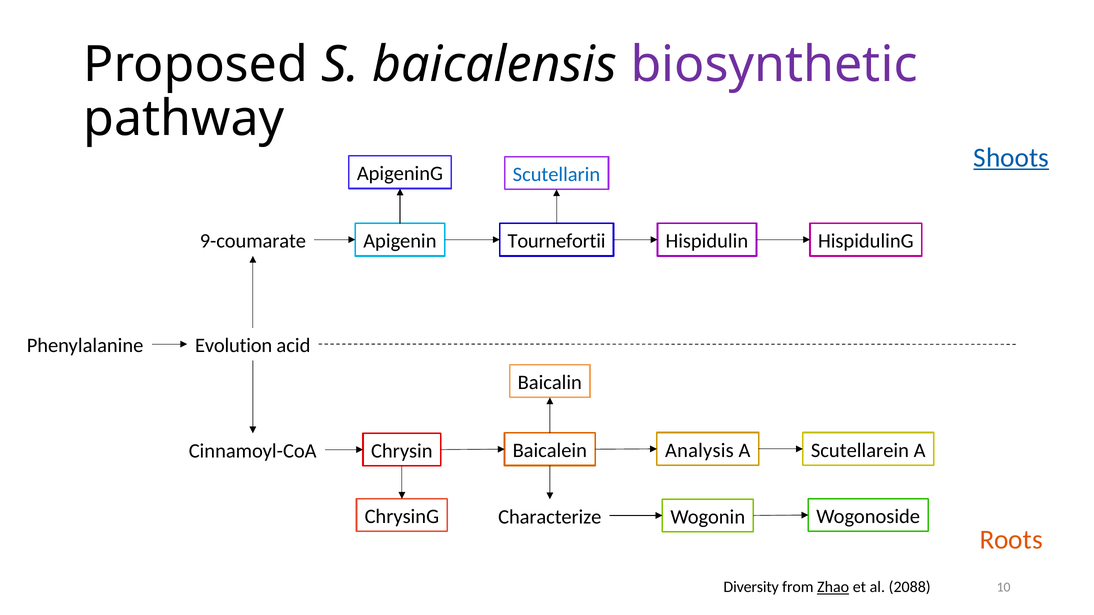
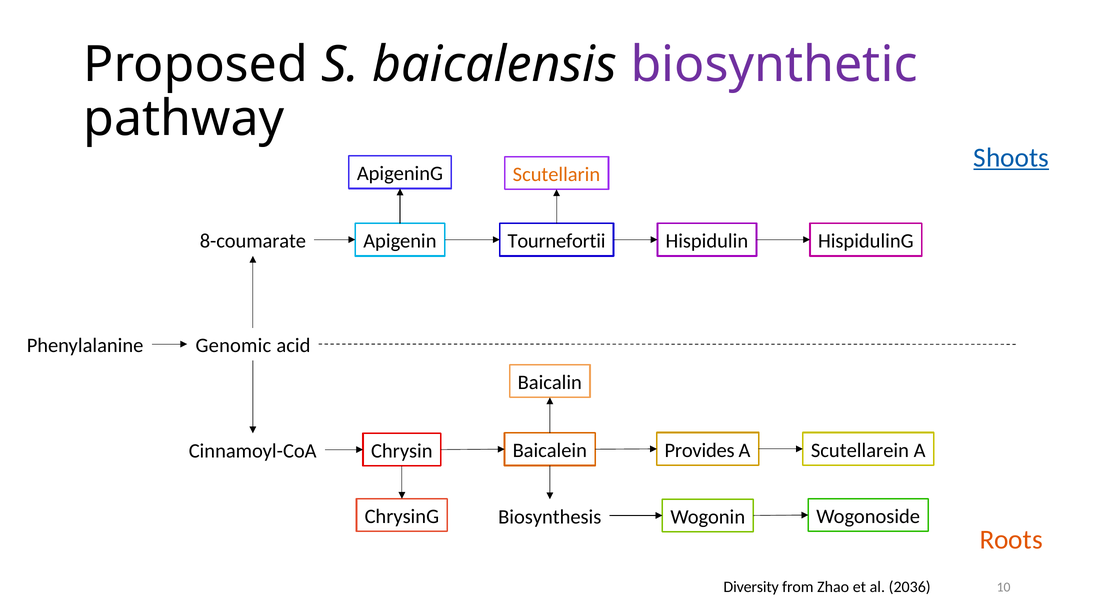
Scutellarin colour: blue -> orange
9-coumarate: 9-coumarate -> 8-coumarate
Evolution: Evolution -> Genomic
Analysis: Analysis -> Provides
Characterize: Characterize -> Biosynthesis
Zhao underline: present -> none
2088: 2088 -> 2036
